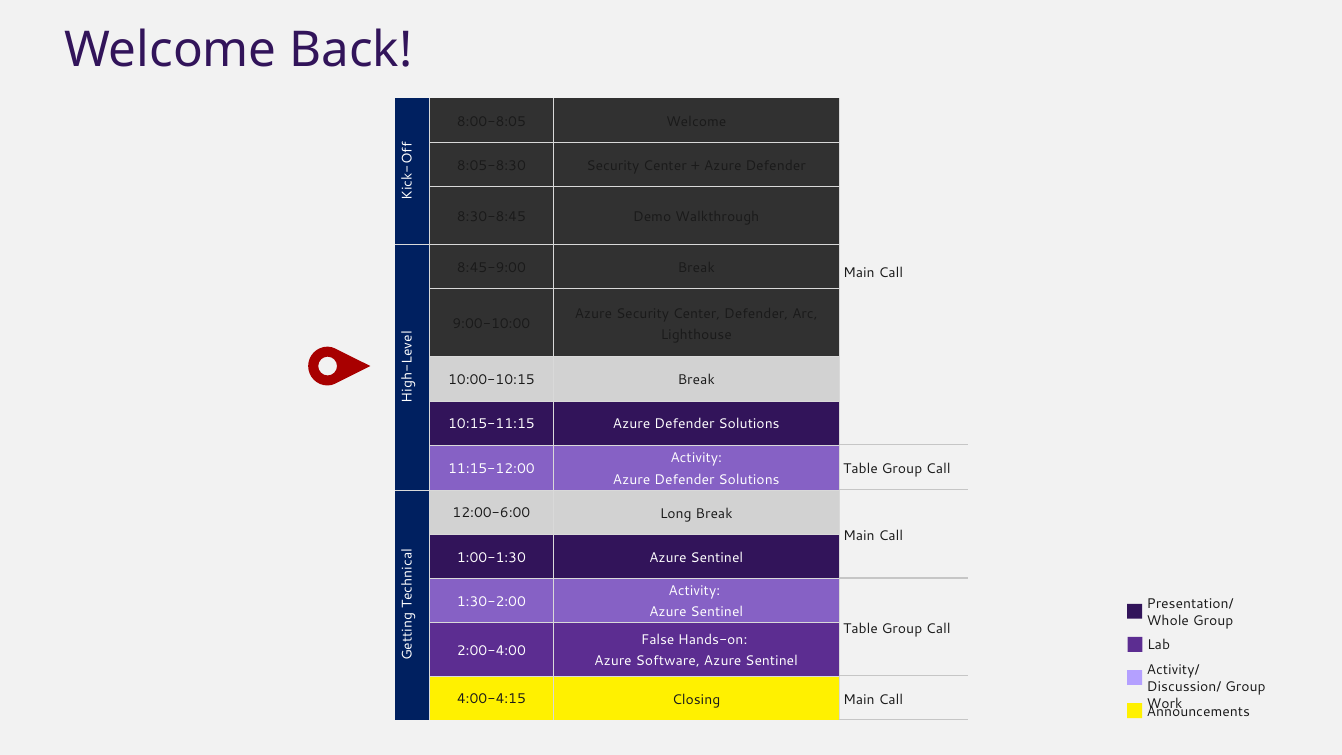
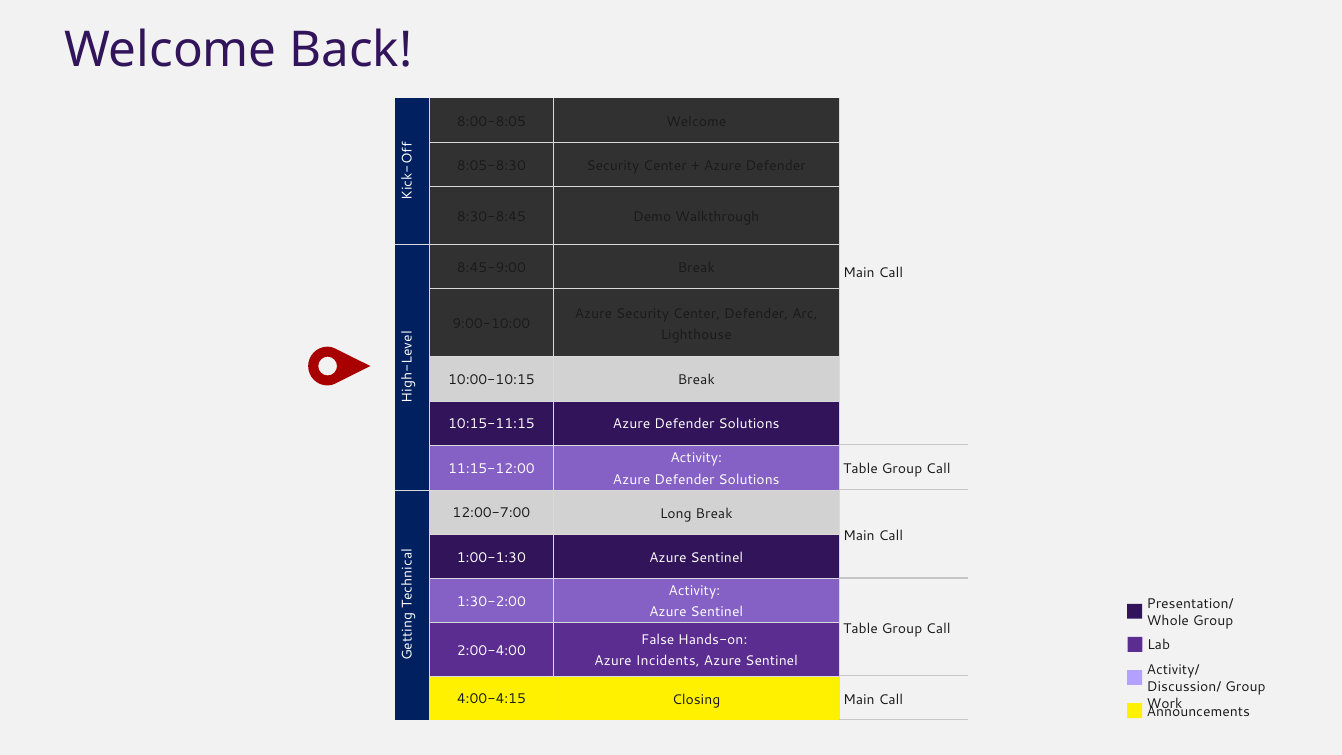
12:00-6:00: 12:00-6:00 -> 12:00-7:00
Software: Software -> Incidents
